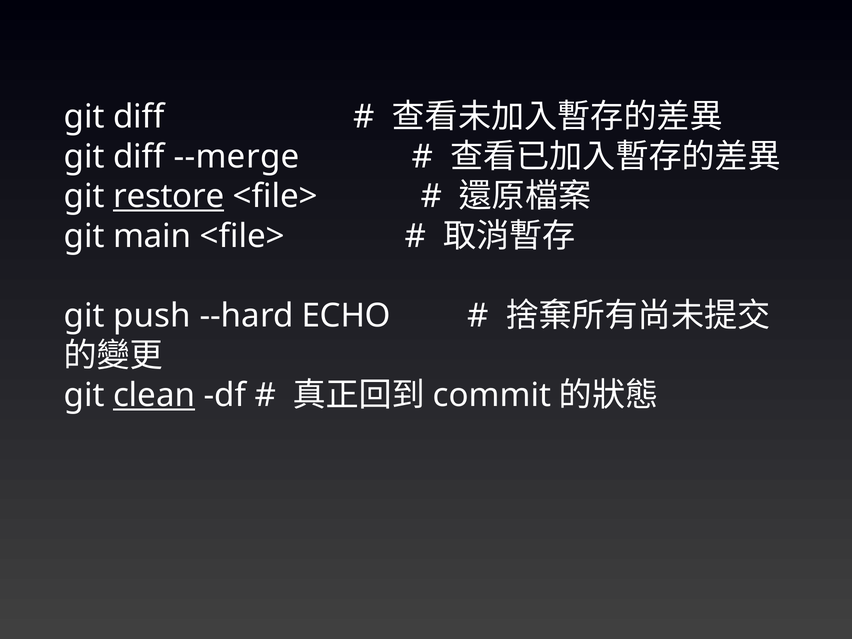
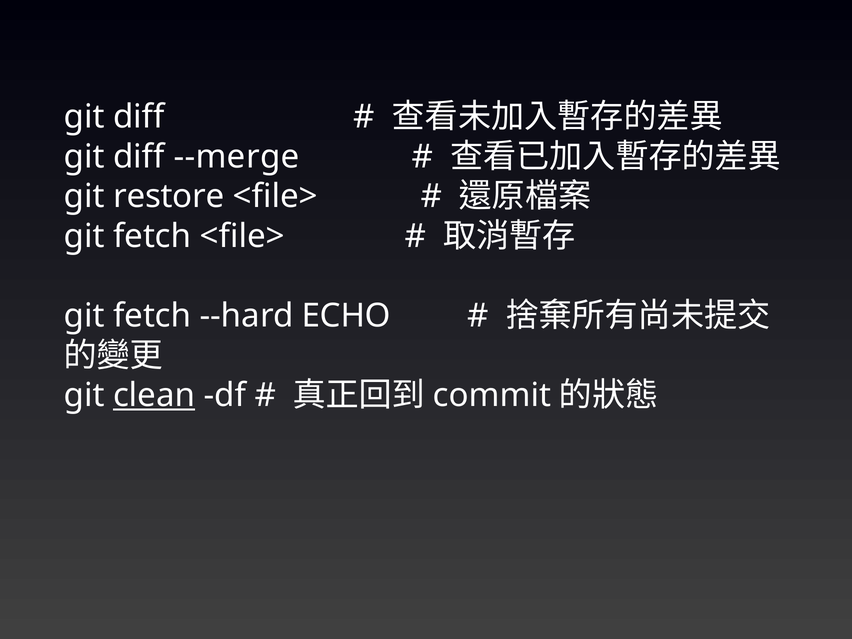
restore underline: present -> none
main at (152, 236): main -> fetch
push at (152, 316): push -> fetch
